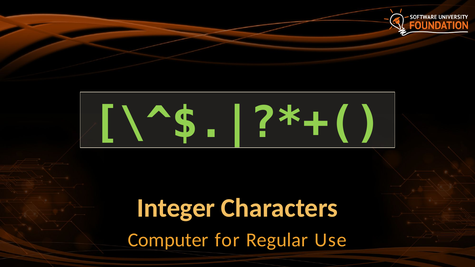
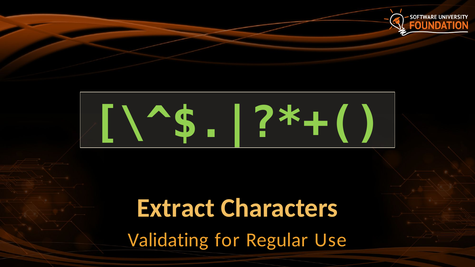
Integer: Integer -> Extract
Computer: Computer -> Validating
